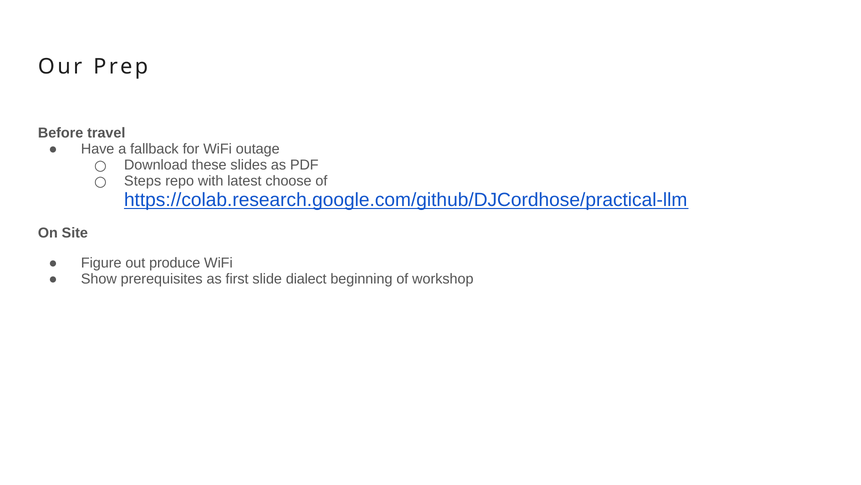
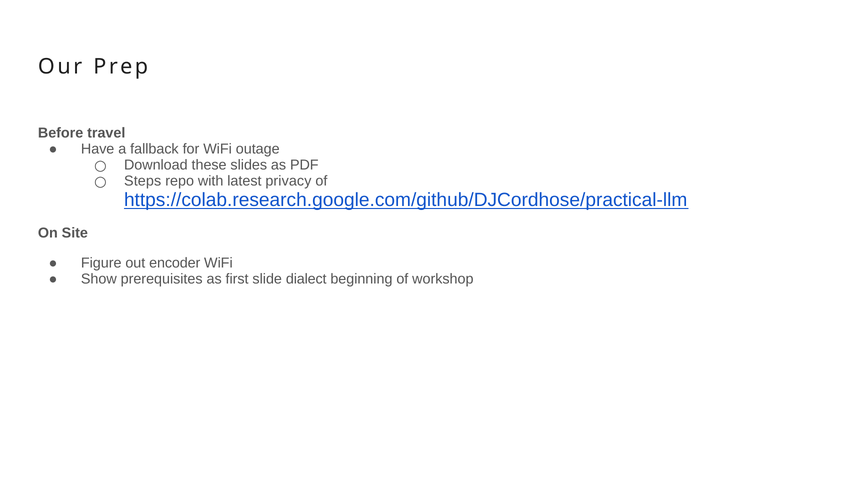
choose: choose -> privacy
produce: produce -> encoder
